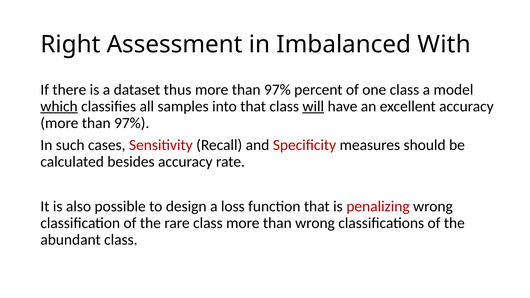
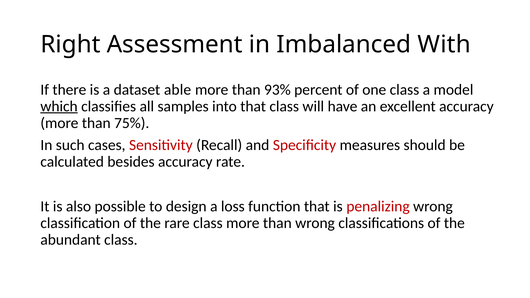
thus: thus -> able
97% at (277, 90): 97% -> 93%
will underline: present -> none
97% at (132, 123): 97% -> 75%
